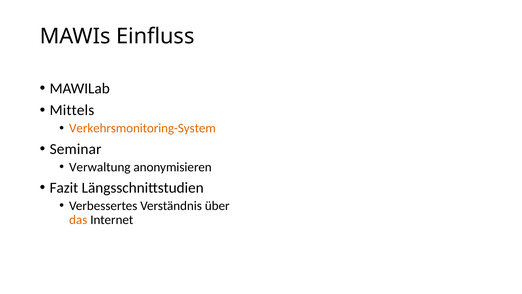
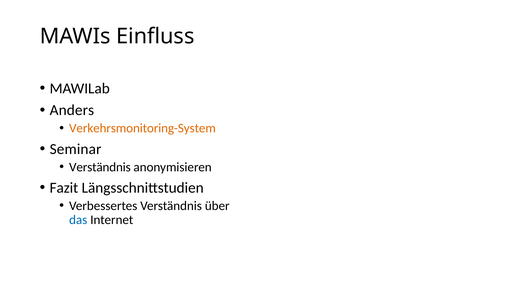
Mittels: Mittels -> Anders
Verwaltung at (100, 167): Verwaltung -> Verständnis
das colour: orange -> blue
